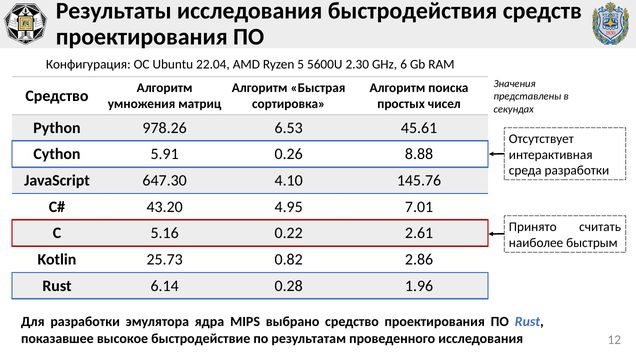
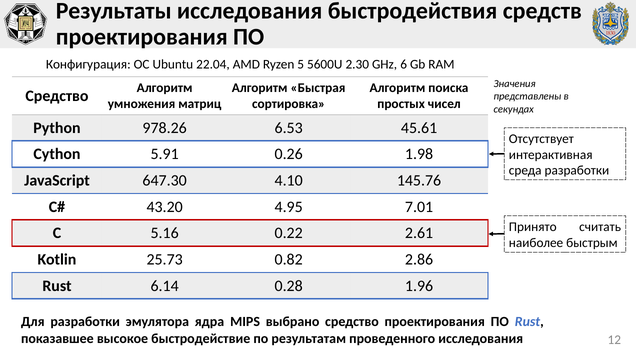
8.88: 8.88 -> 1.98
